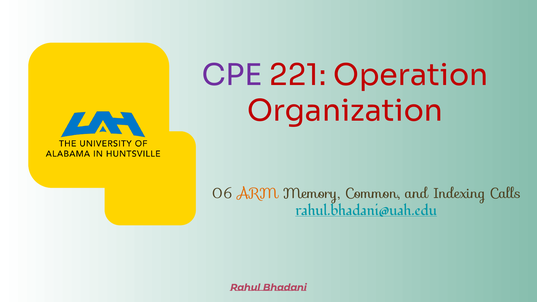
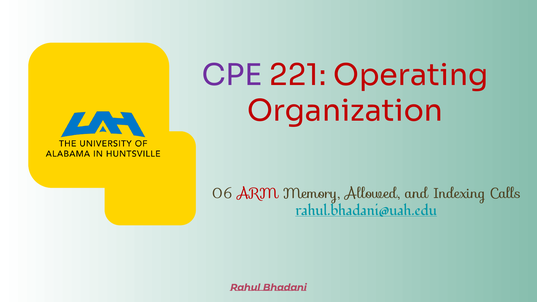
Operation: Operation -> Operating
ARM colour: orange -> red
Common: Common -> Allowed
